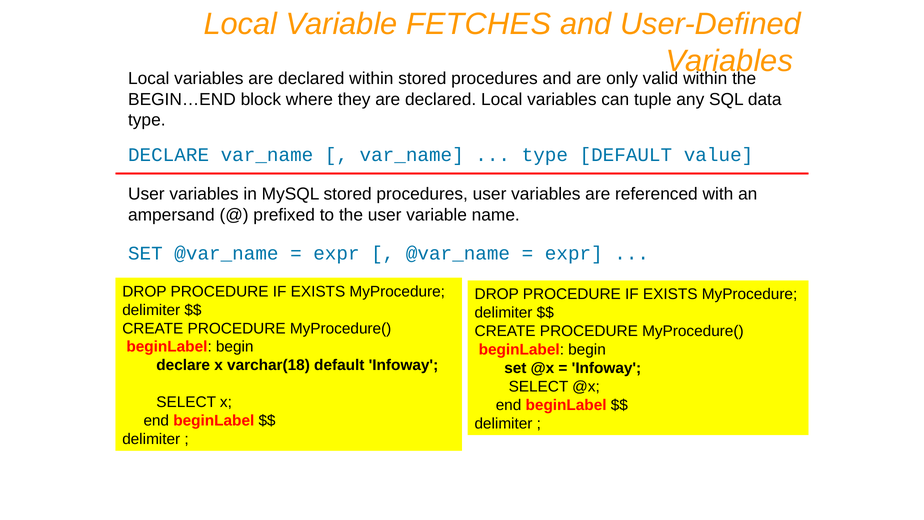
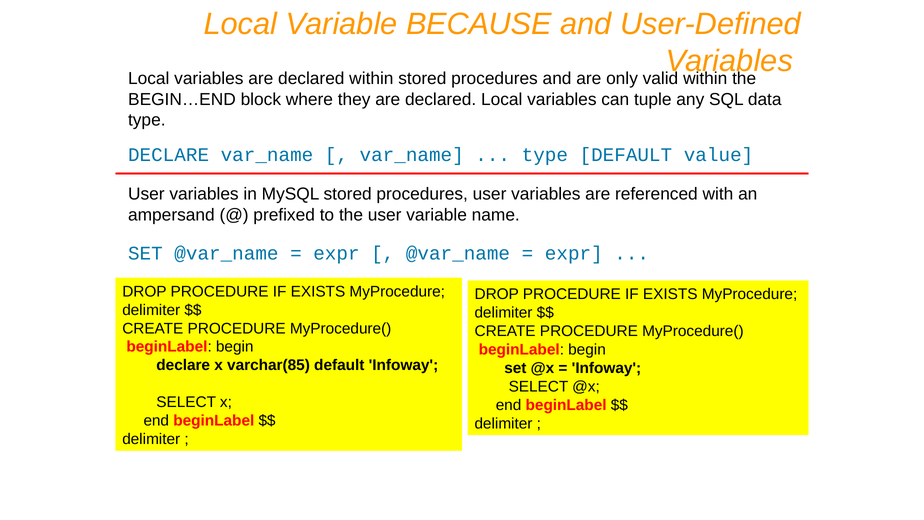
FETCHES: FETCHES -> BECAUSE
varchar(18: varchar(18 -> varchar(85
